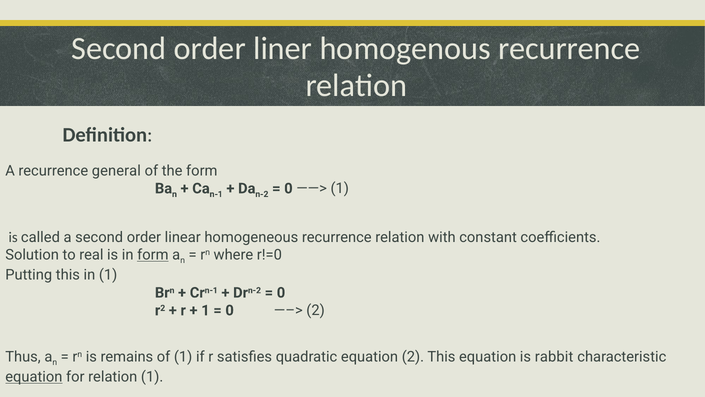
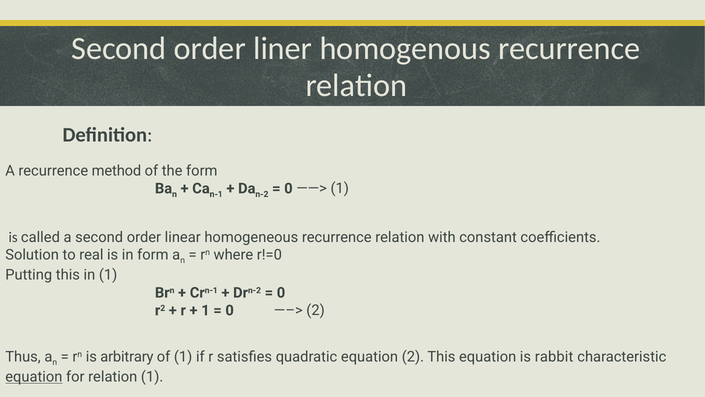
general: general -> method
form at (153, 255) underline: present -> none
remains: remains -> arbitrary
